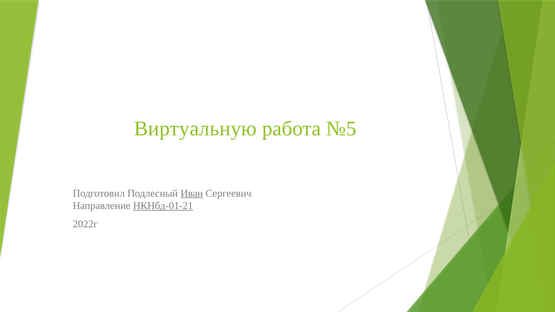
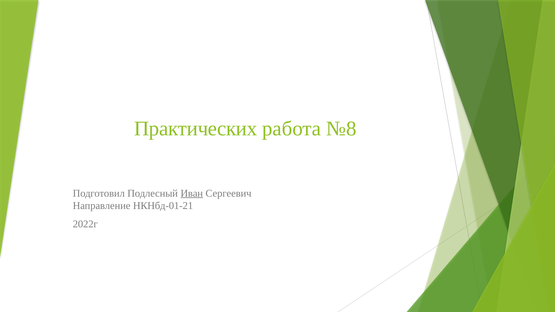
Виртуальную: Виртуальную -> Практических
№5: №5 -> №8
НКНбд-01-21 underline: present -> none
